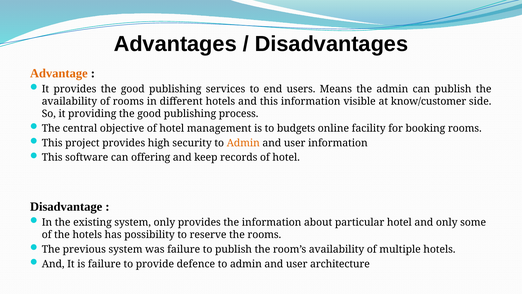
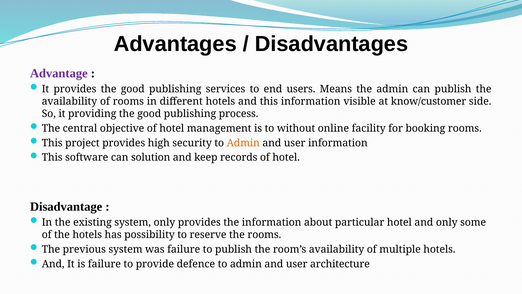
Advantage colour: orange -> purple
budgets: budgets -> without
offering: offering -> solution
